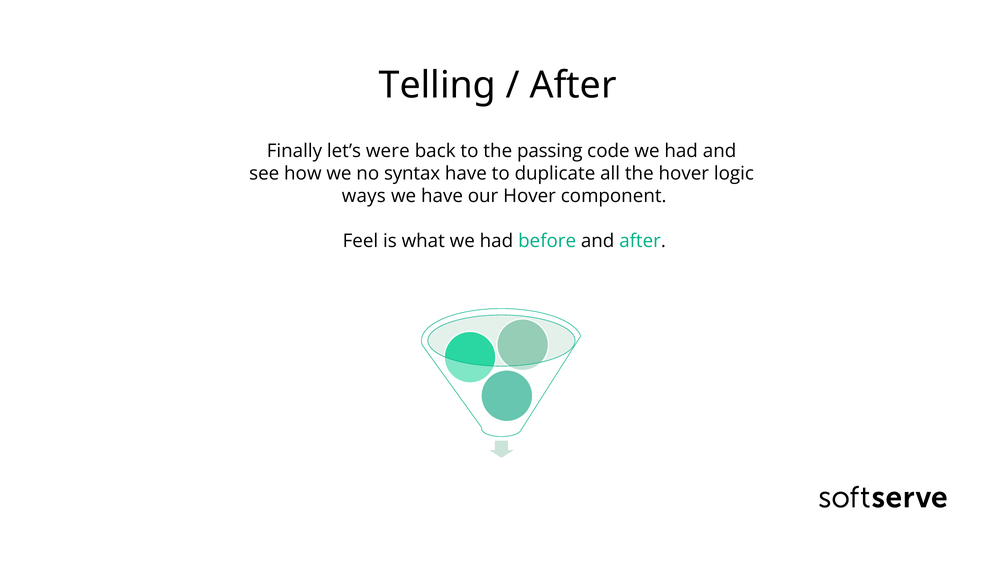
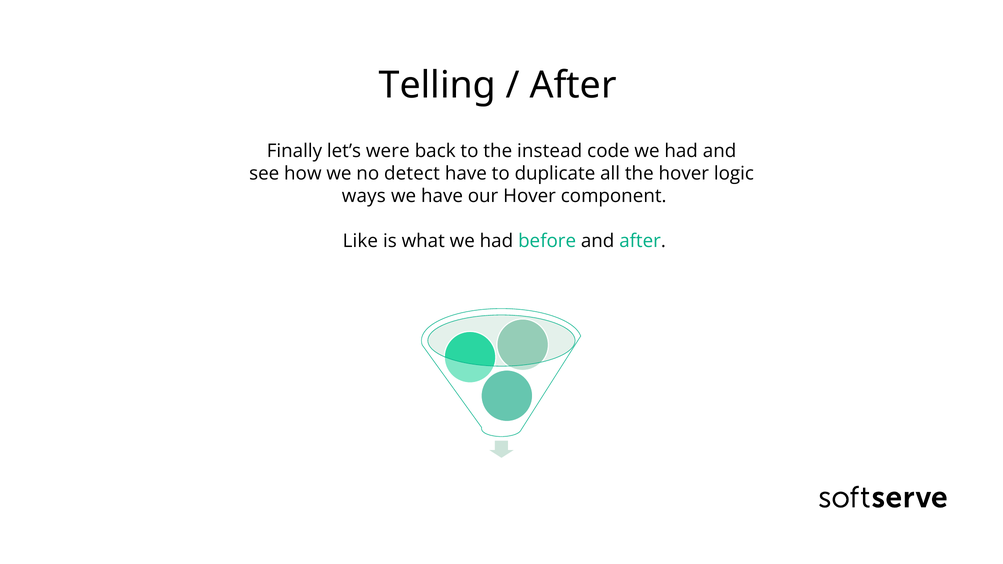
passing: passing -> instead
syntax: syntax -> detect
Feel: Feel -> Like
